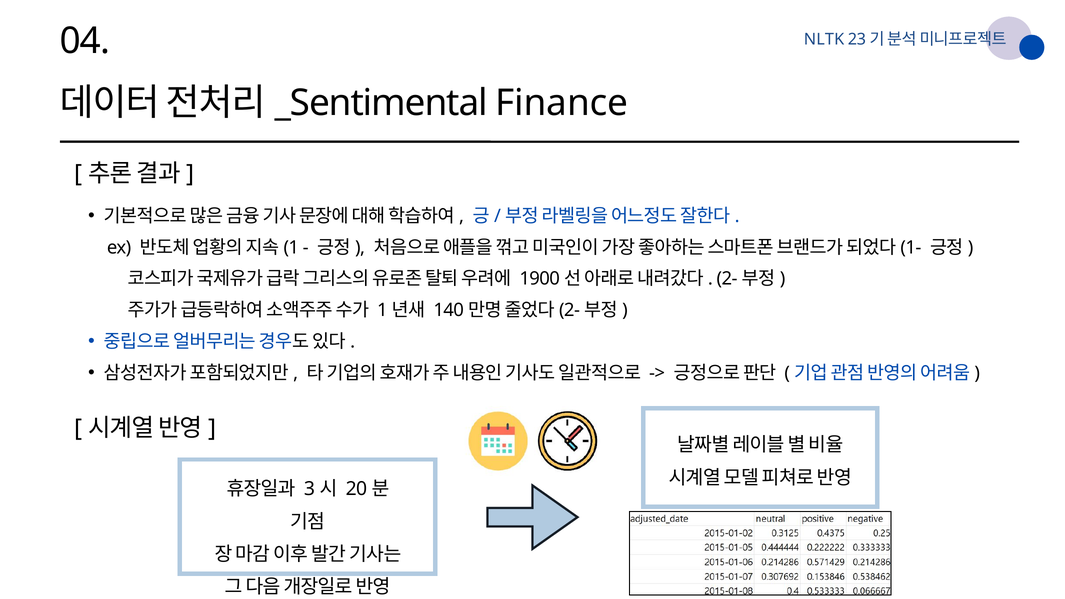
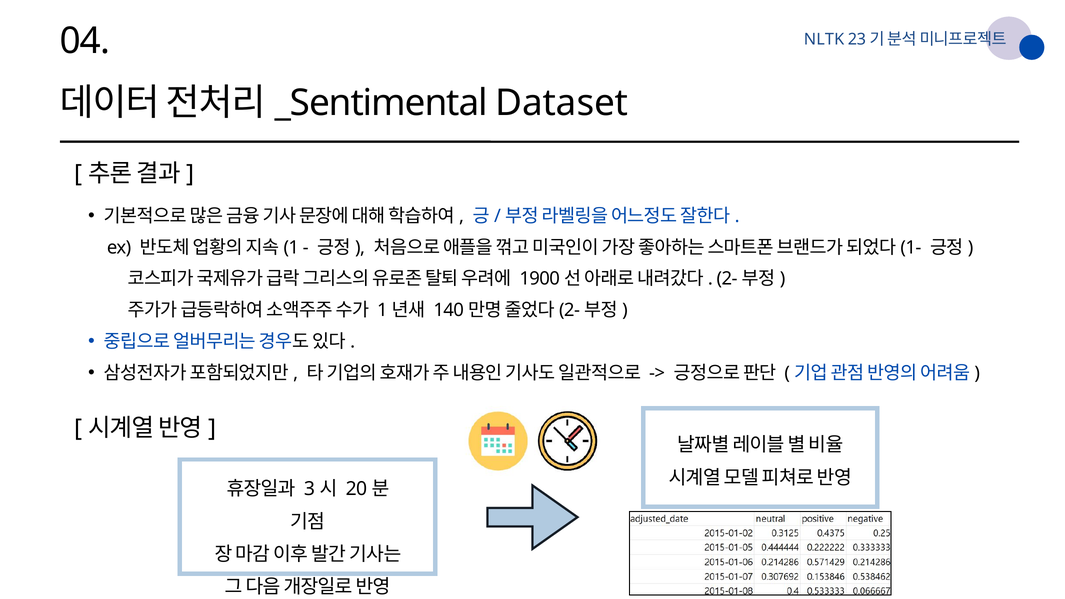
Finance: Finance -> Dataset
